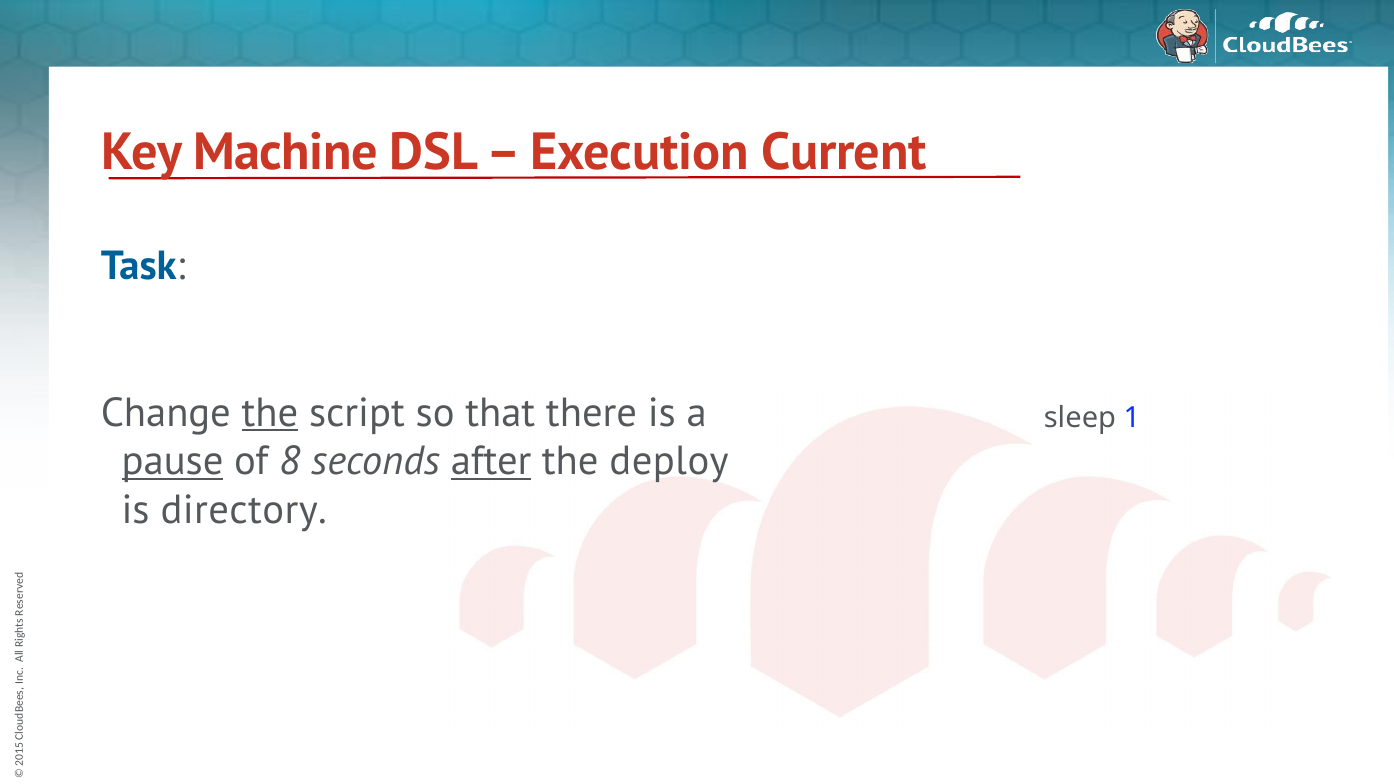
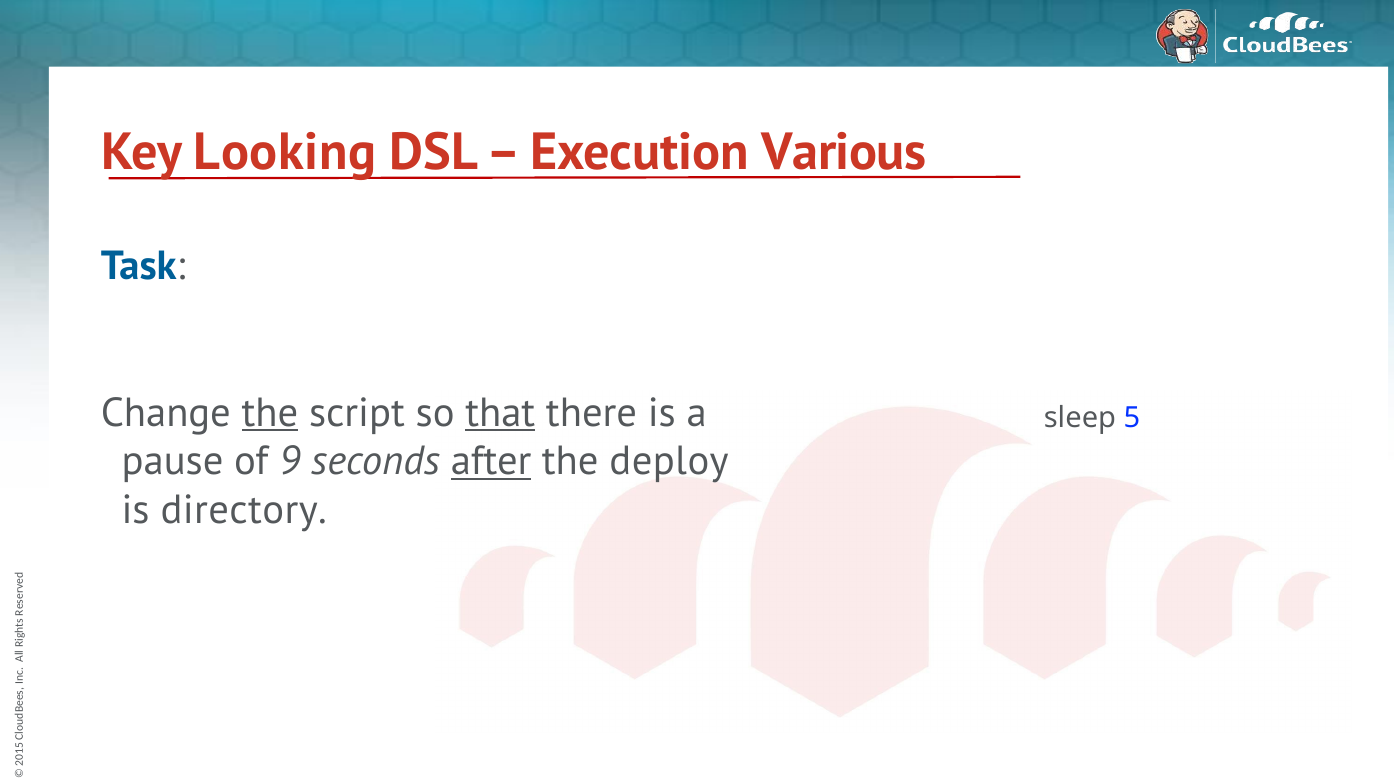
Machine: Machine -> Looking
Current: Current -> Various
that underline: none -> present
sleep 1: 1 -> 5
pause underline: present -> none
8: 8 -> 9
